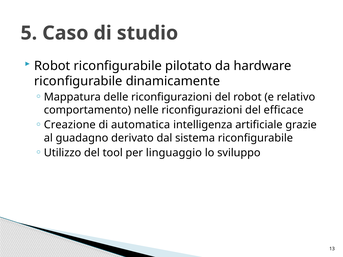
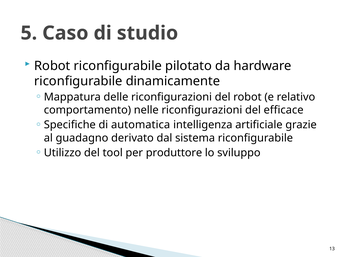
Creazione: Creazione -> Specifiche
linguaggio: linguaggio -> produttore
